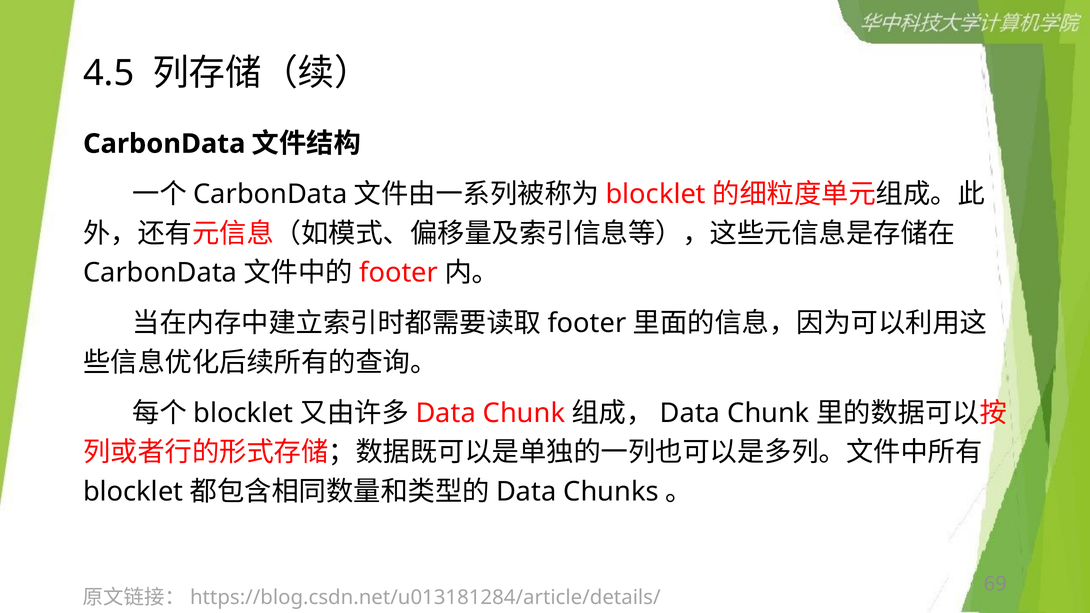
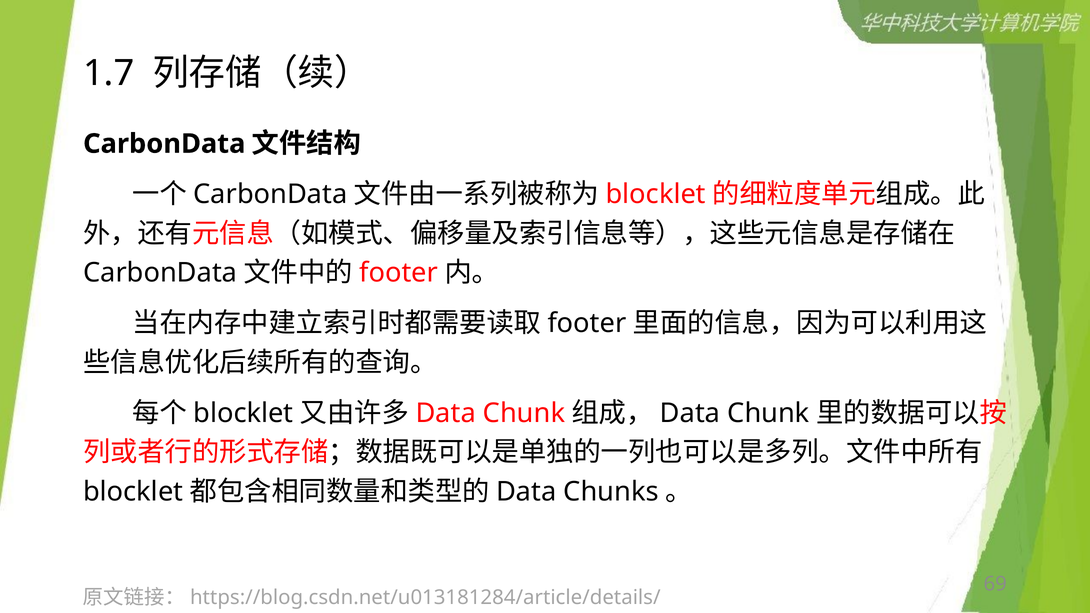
4.5: 4.5 -> 1.7
